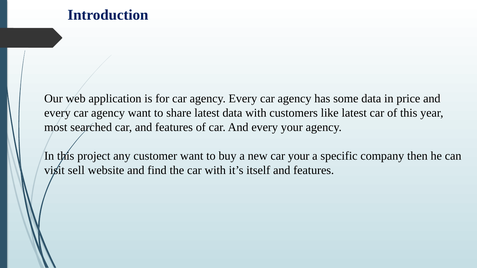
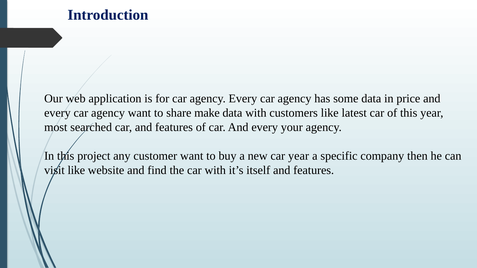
share latest: latest -> make
car your: your -> year
visit sell: sell -> like
